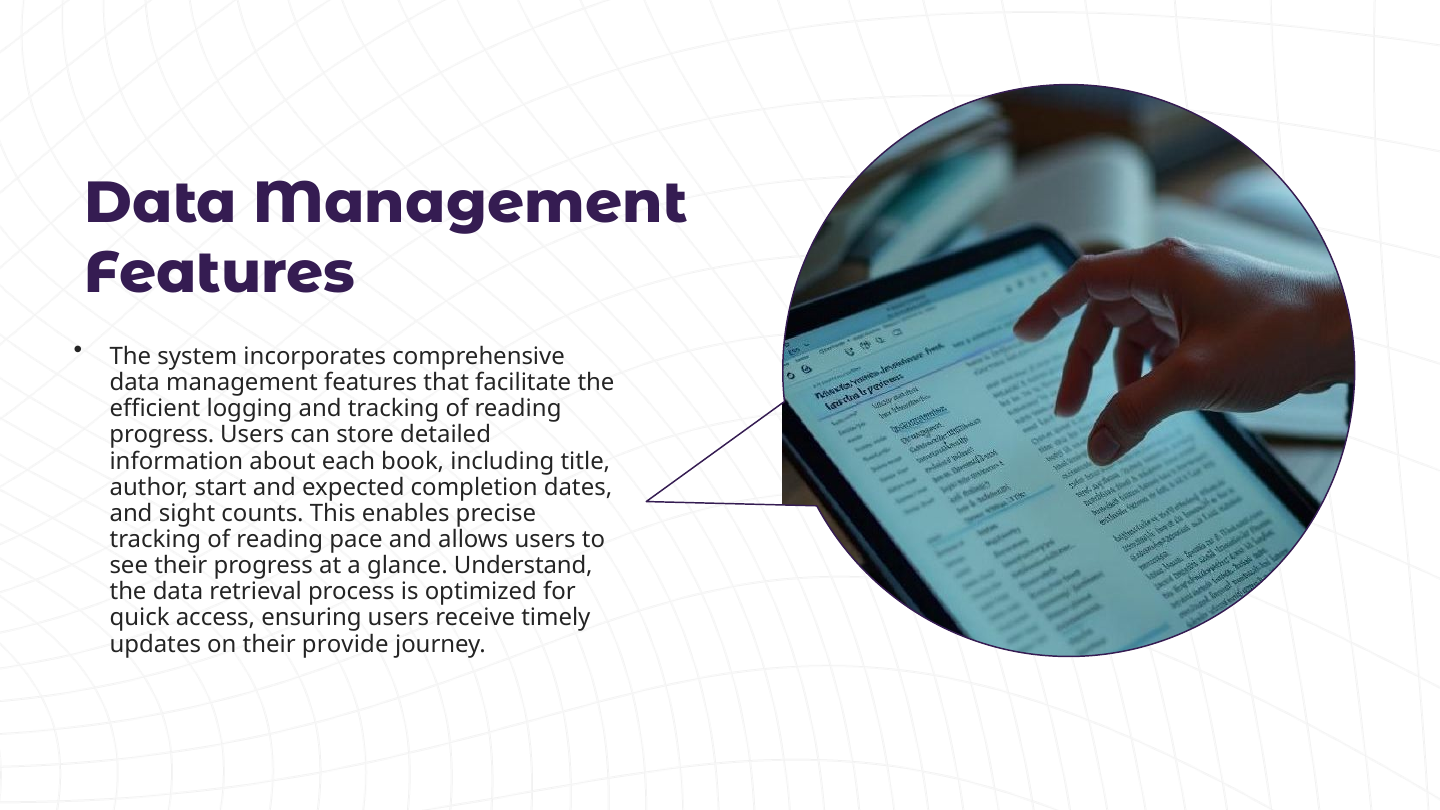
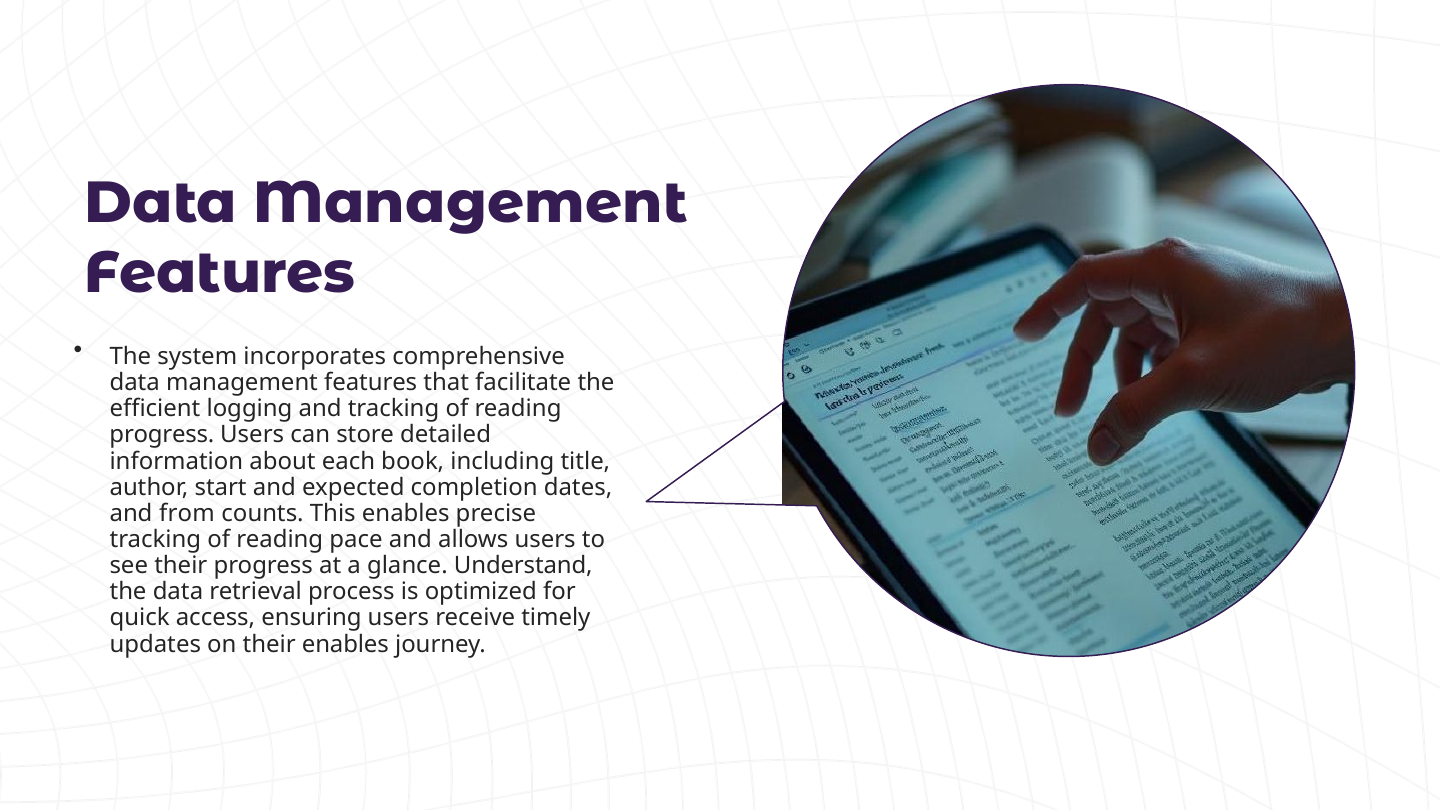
sight: sight -> from
their provide: provide -> enables
